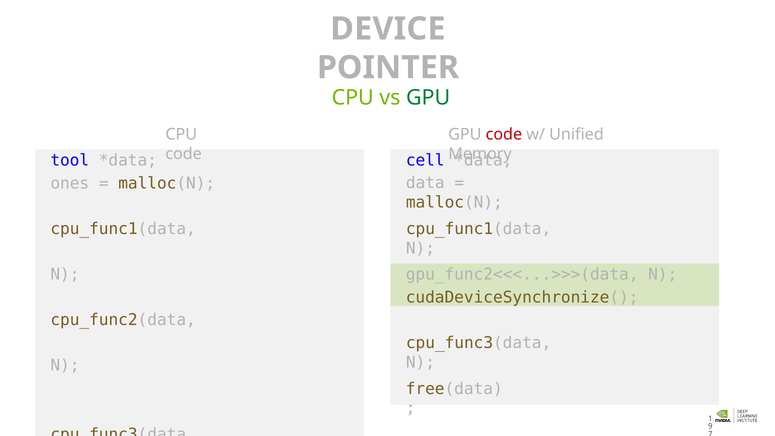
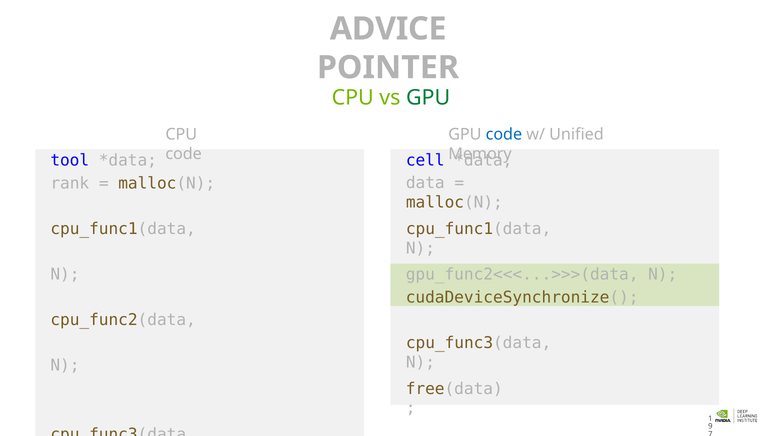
DEVICE: DEVICE -> ADVICE
code at (504, 135) colour: red -> blue
ones: ones -> rank
